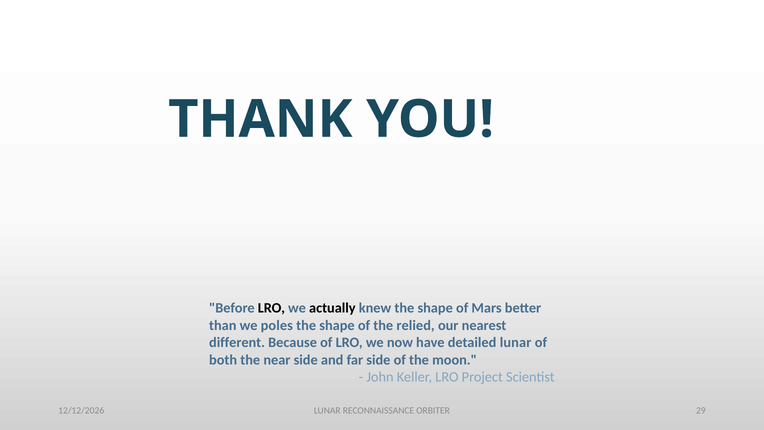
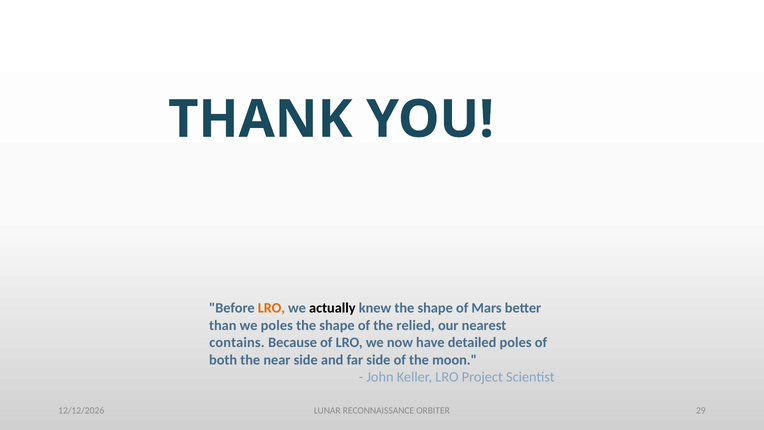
LRO at (271, 308) colour: black -> orange
different: different -> contains
detailed lunar: lunar -> poles
